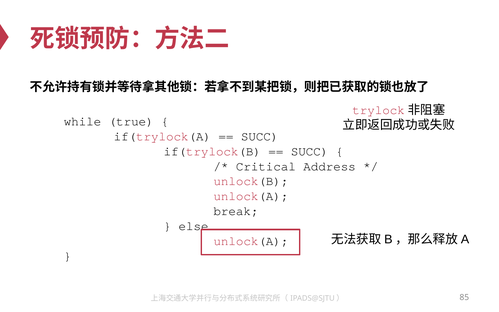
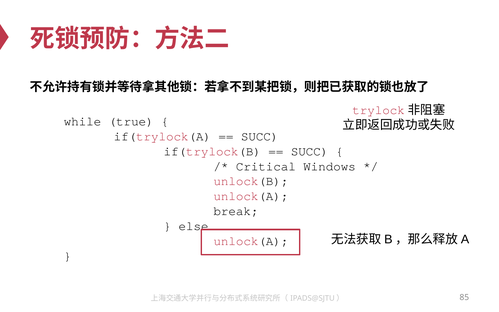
Address: Address -> Windows
